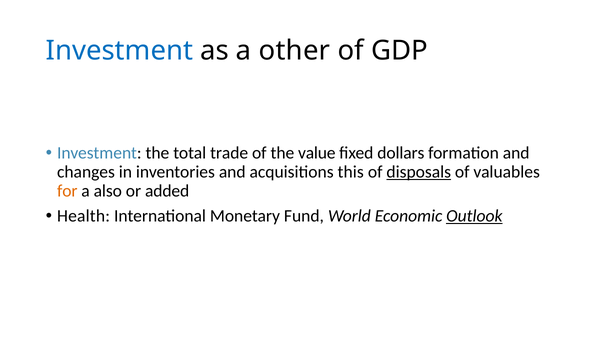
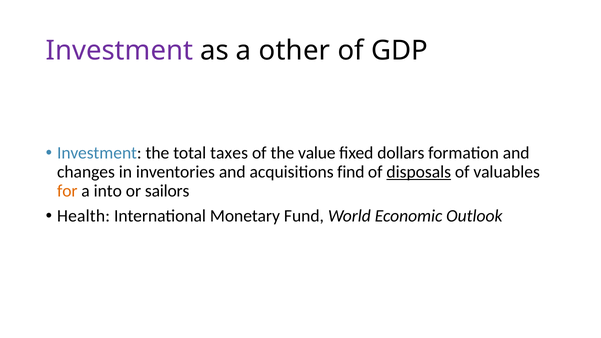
Investment at (119, 50) colour: blue -> purple
trade: trade -> taxes
this: this -> find
also: also -> into
added: added -> sailors
Outlook underline: present -> none
